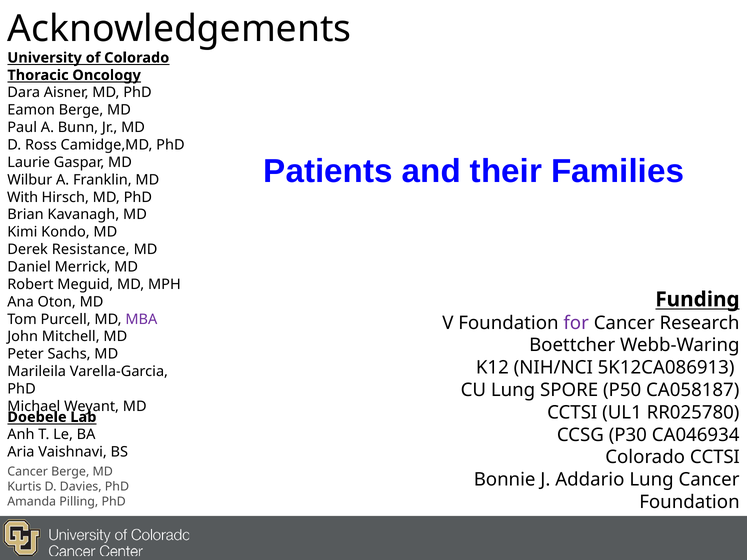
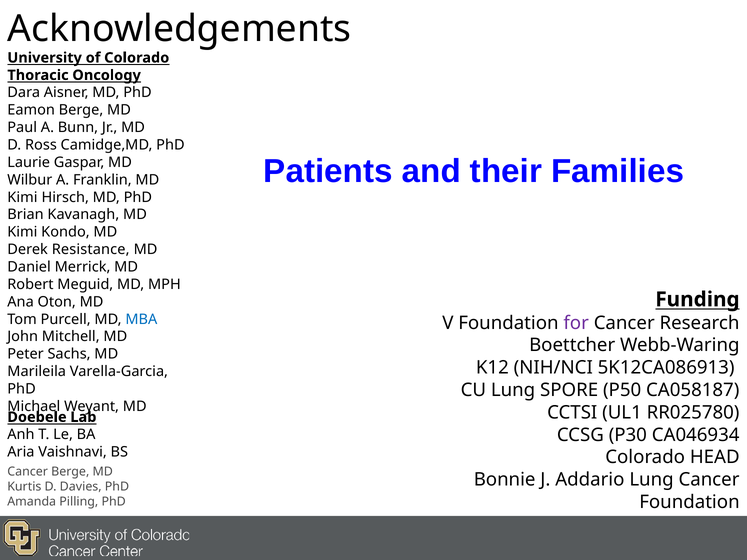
With at (23, 197): With -> Kimi
MBA colour: purple -> blue
Colorado CCTSI: CCTSI -> HEAD
